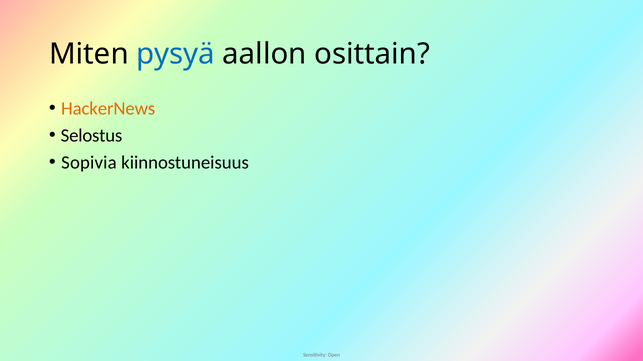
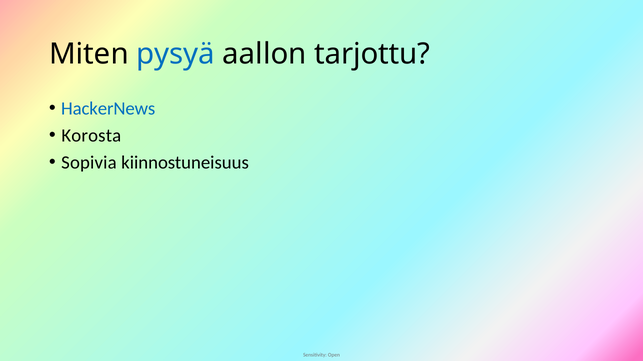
osittain: osittain -> tarjottu
HackerNews colour: orange -> blue
Selostus: Selostus -> Korosta
